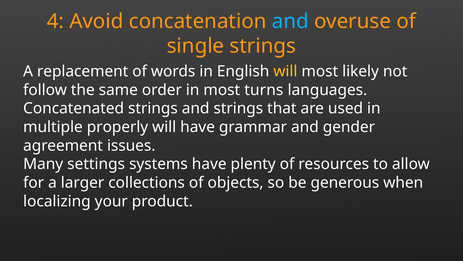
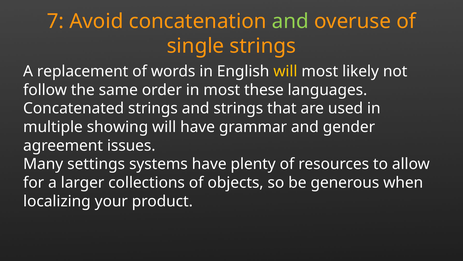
4: 4 -> 7
and at (290, 21) colour: light blue -> light green
turns: turns -> these
properly: properly -> showing
